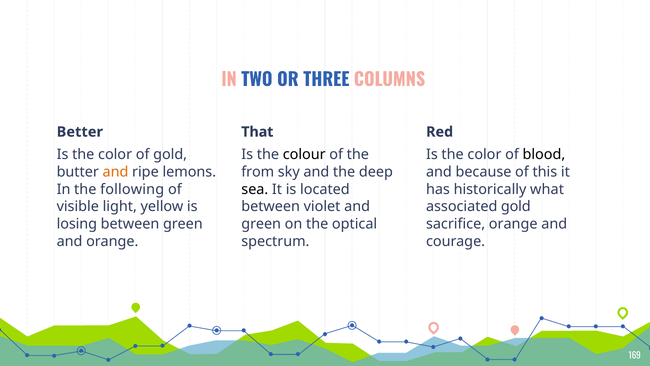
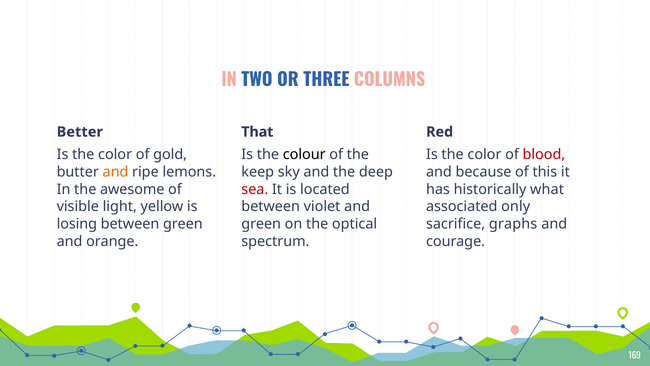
blood colour: black -> red
from: from -> keep
following: following -> awesome
sea colour: black -> red
associated gold: gold -> only
sacrifice orange: orange -> graphs
